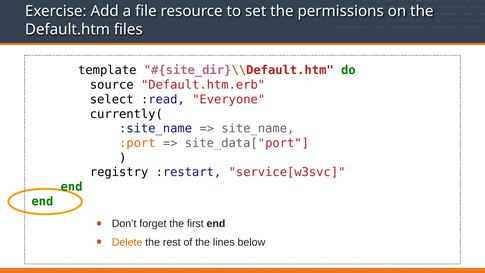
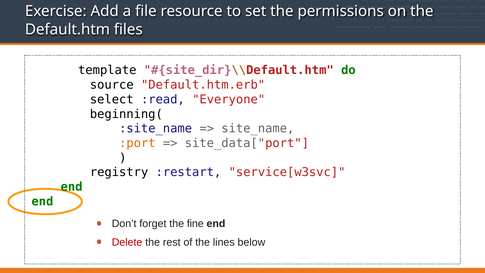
currently(: currently( -> beginning(
first: first -> fine
Delete colour: orange -> red
